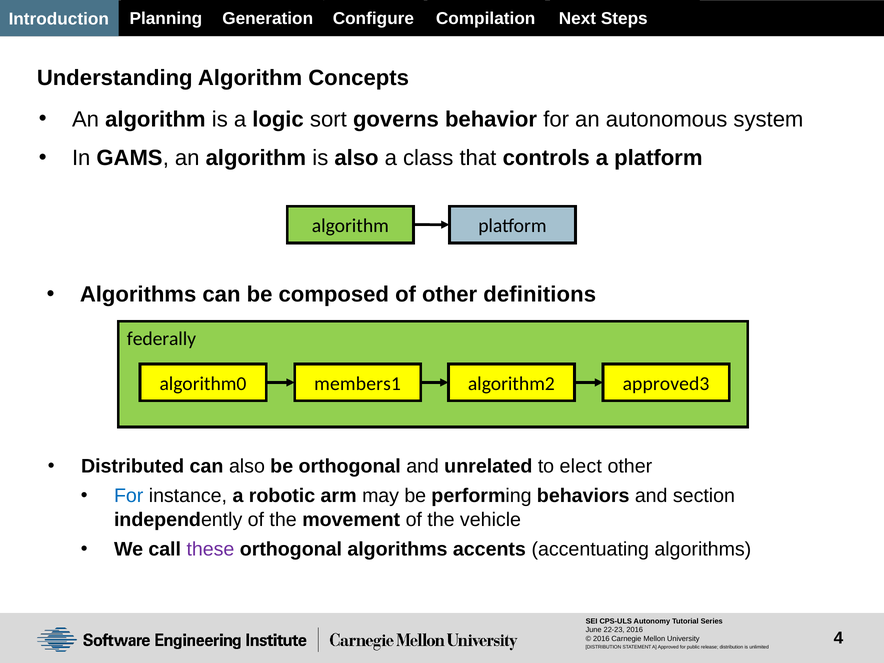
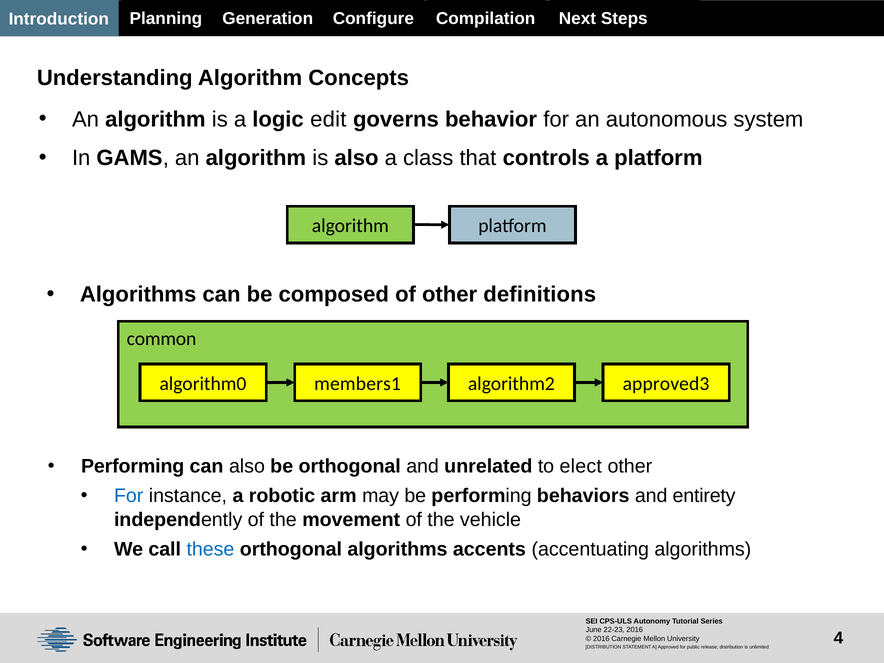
sort: sort -> edit
federally: federally -> common
Distributed at (133, 466): Distributed -> Performing
section: section -> entirety
these colour: purple -> blue
